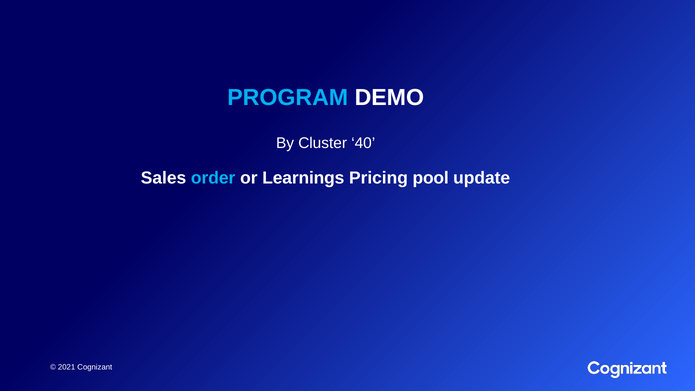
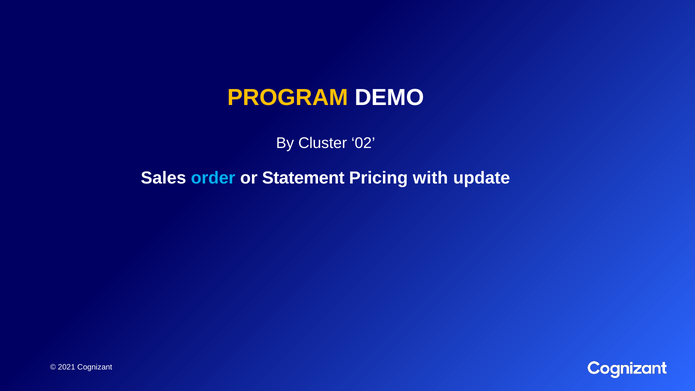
PROGRAM colour: light blue -> yellow
40: 40 -> 02
Learnings: Learnings -> Statement
pool: pool -> with
